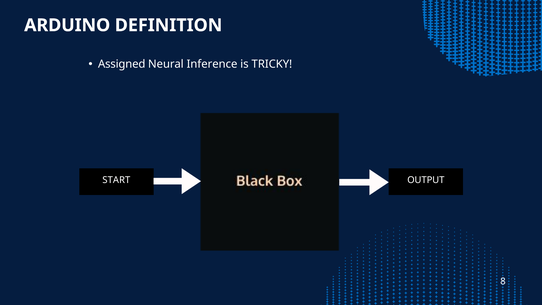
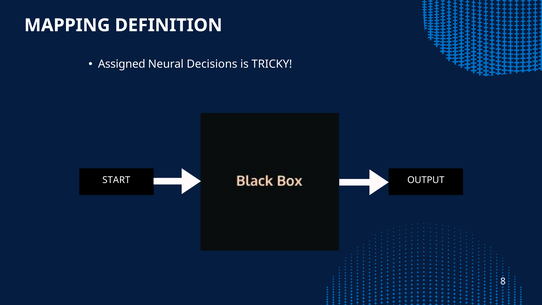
ARDUINO: ARDUINO -> MAPPING
Inference: Inference -> Decisions
